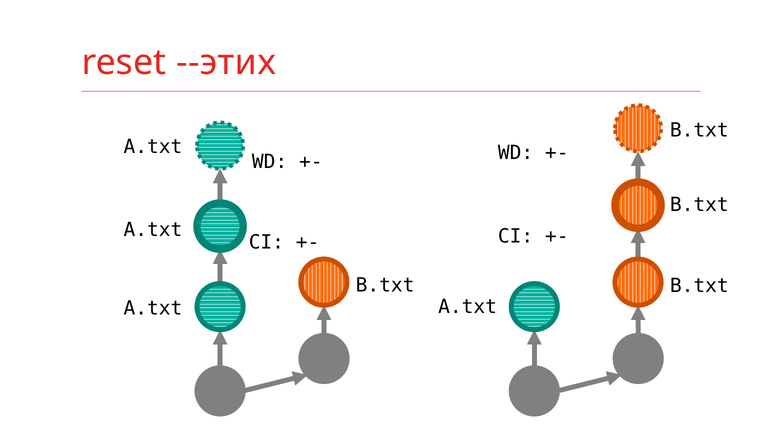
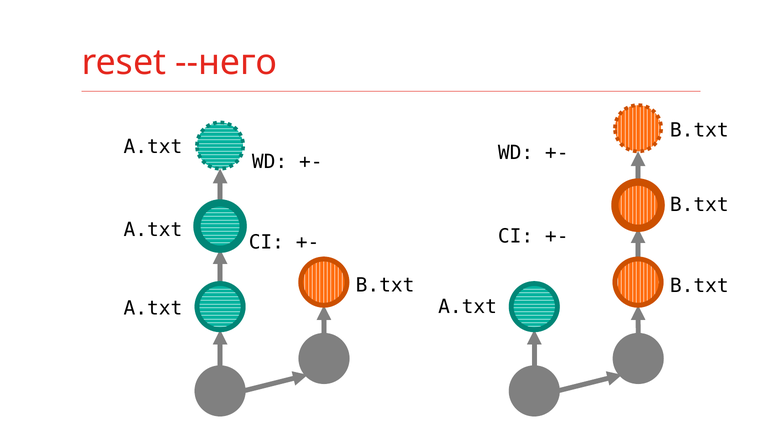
--этих: --этих -> --него
